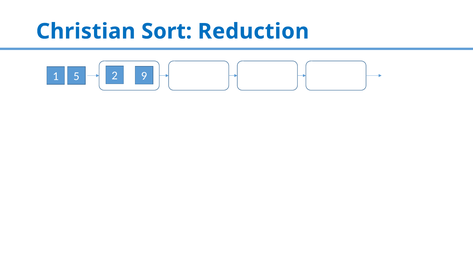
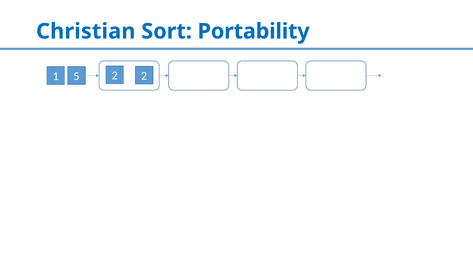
Reduction: Reduction -> Portability
1 9: 9 -> 2
